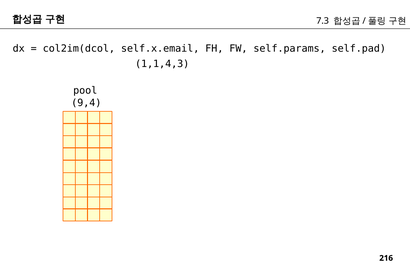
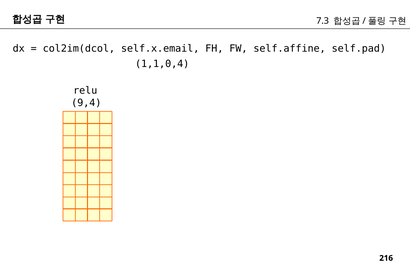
self.params: self.params -> self.affine
1,1,4,3: 1,1,4,3 -> 1,1,0,4
pool: pool -> relu
